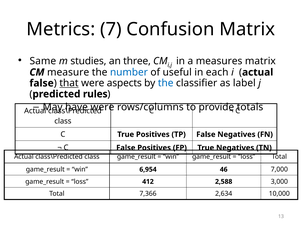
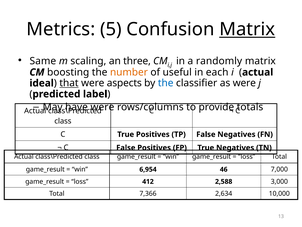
7: 7 -> 5
Matrix at (247, 29) underline: none -> present
studies: studies -> scaling
measures: measures -> randomly
measure: measure -> boosting
number colour: blue -> orange
false at (42, 83): false -> ideal
as label: label -> were
rules: rules -> label
